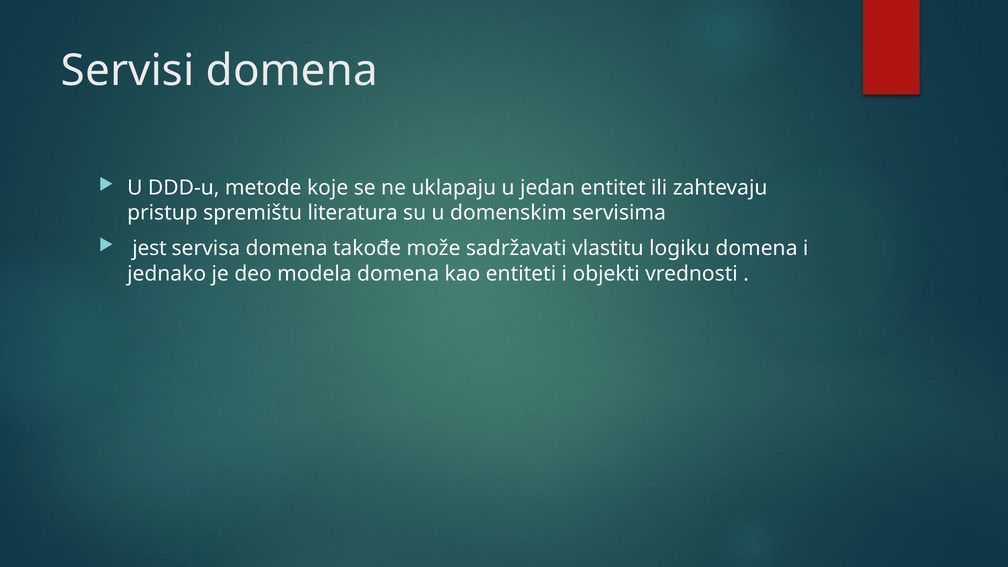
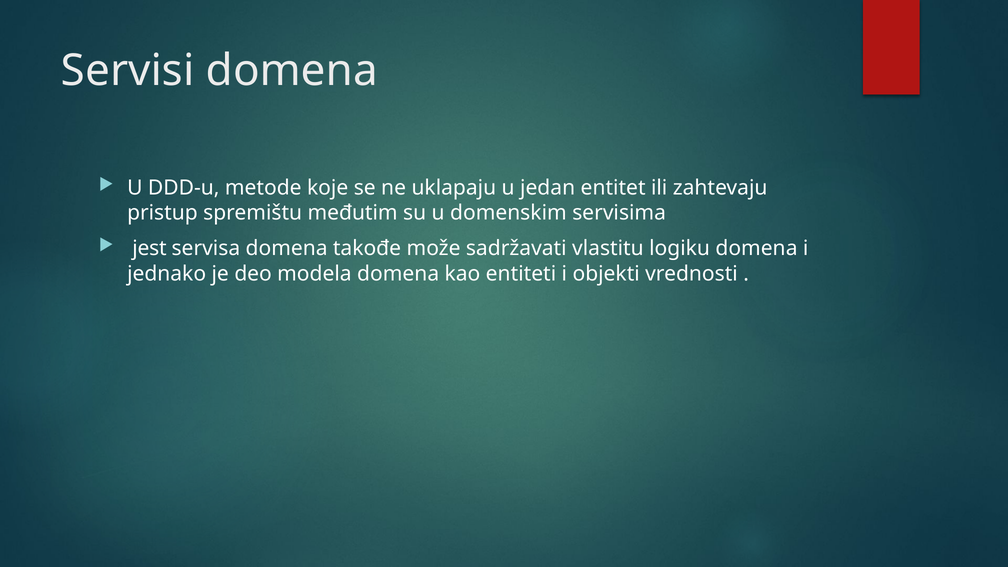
literatura: literatura -> međutim
